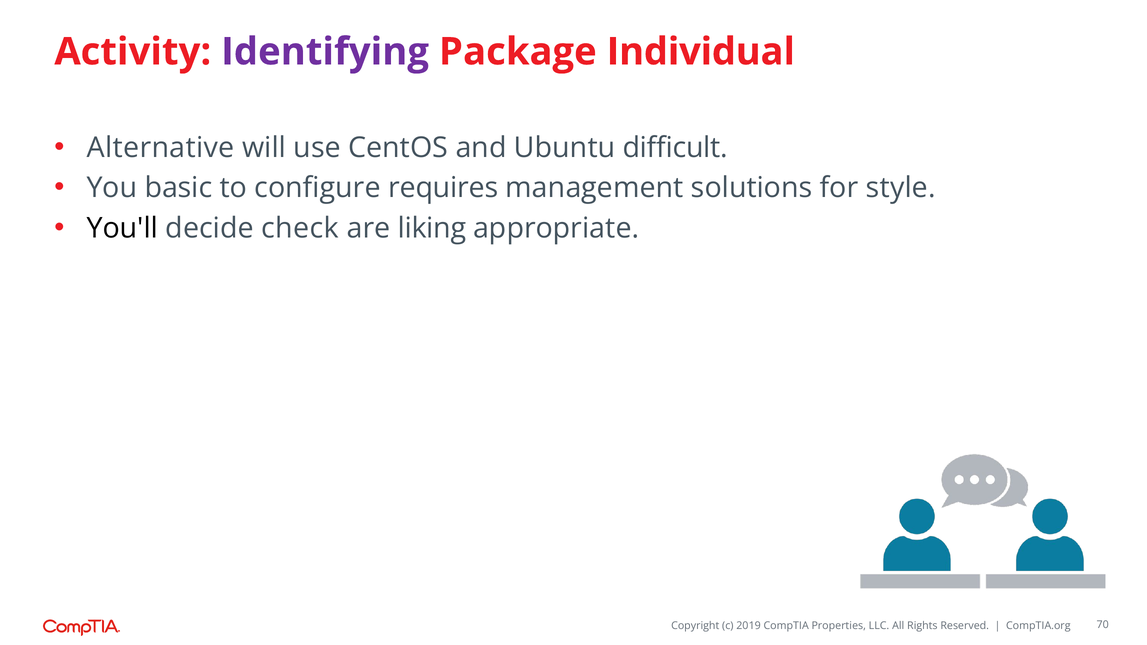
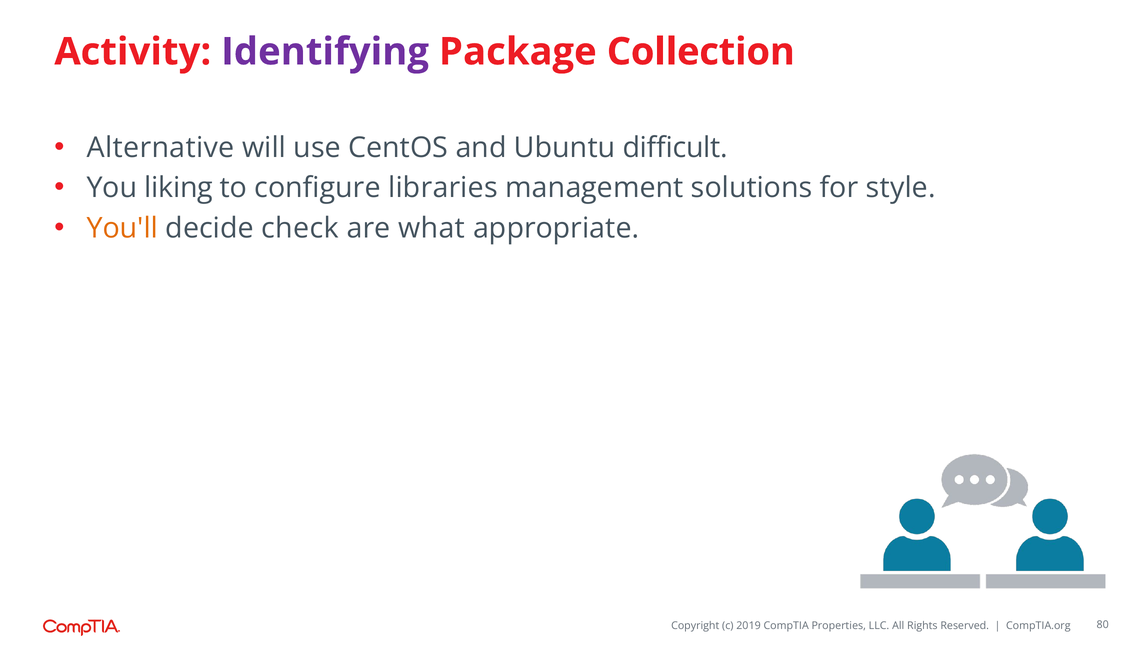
Individual: Individual -> Collection
basic: basic -> liking
requires: requires -> libraries
You'll colour: black -> orange
liking: liking -> what
70: 70 -> 80
